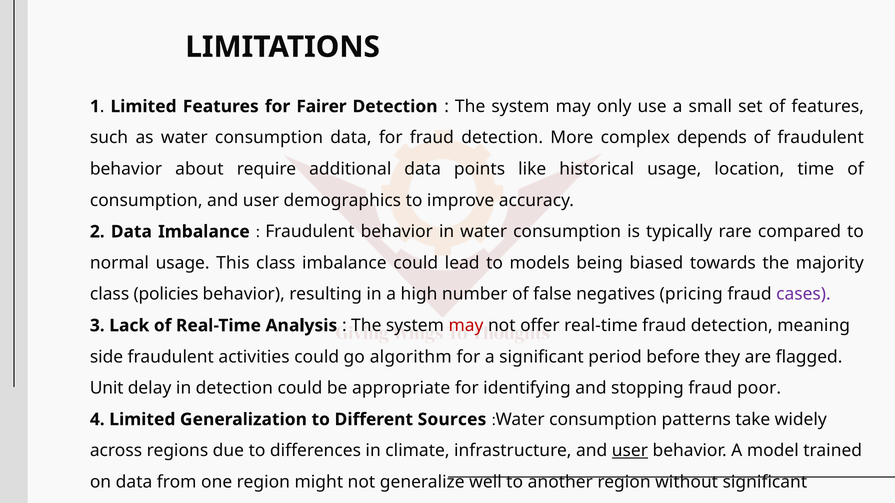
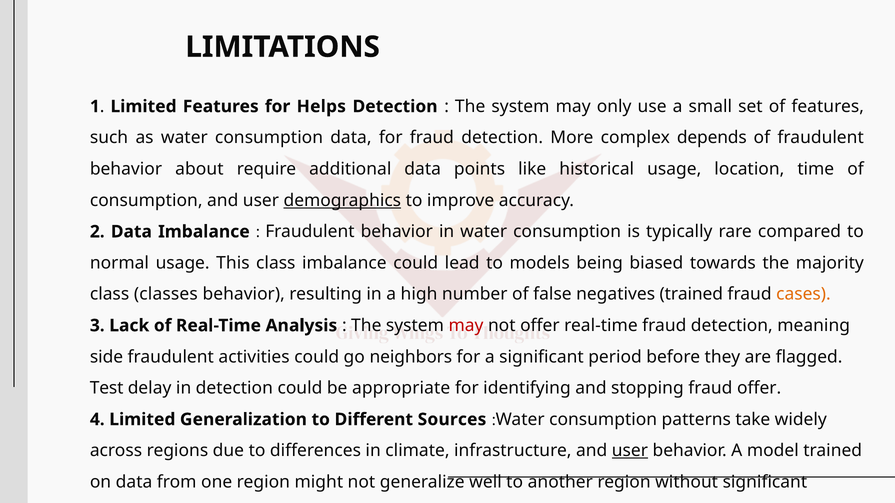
Fairer: Fairer -> Helps
demographics underline: none -> present
policies: policies -> classes
negatives pricing: pricing -> trained
cases colour: purple -> orange
algorithm: algorithm -> neighbors
Unit: Unit -> Test
fraud poor: poor -> offer
